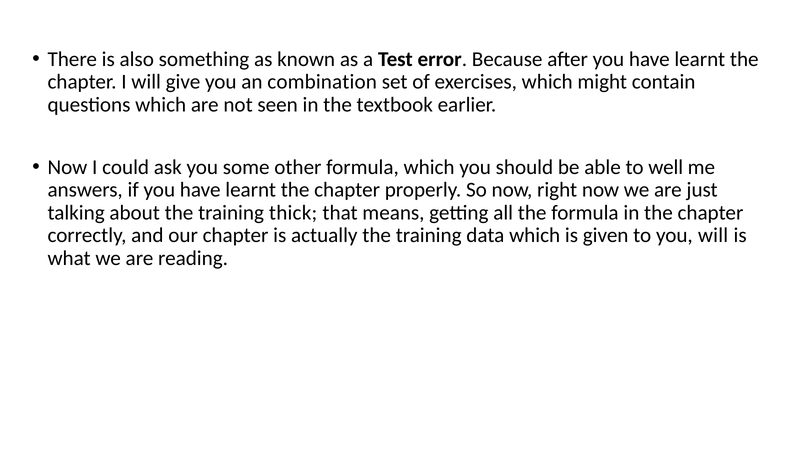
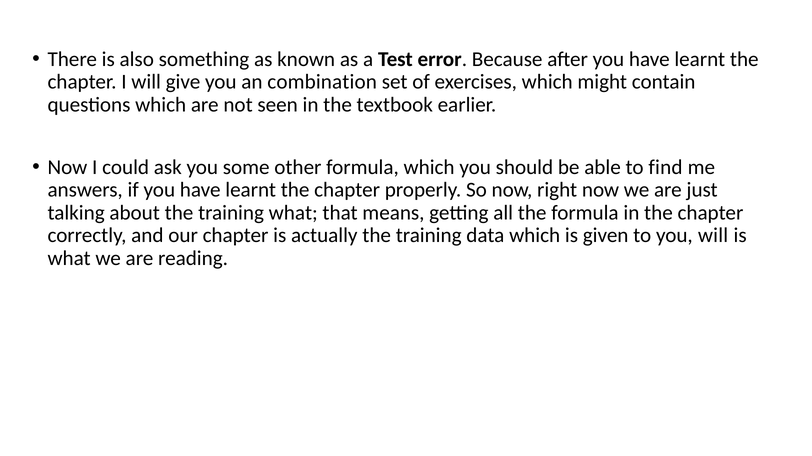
well: well -> find
training thick: thick -> what
